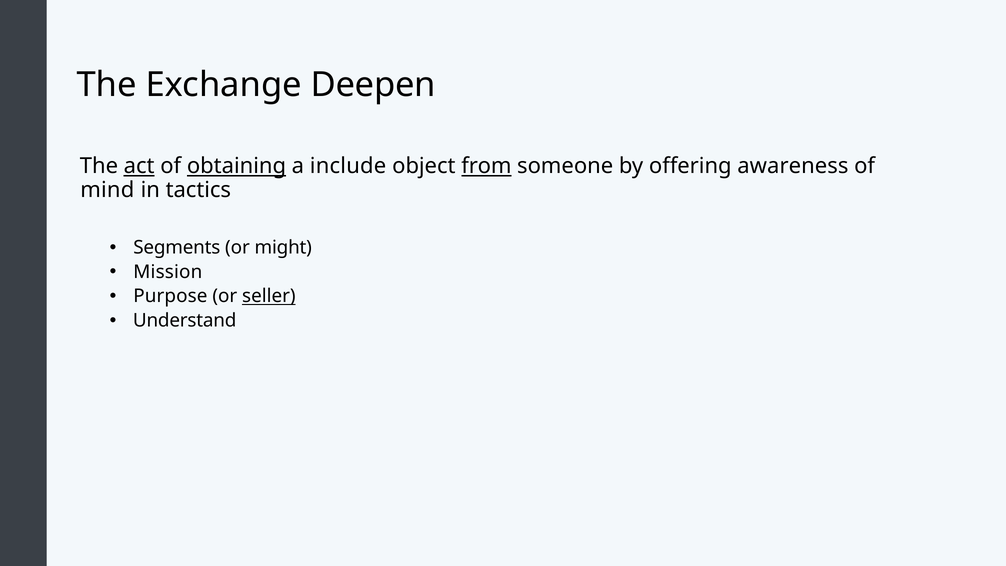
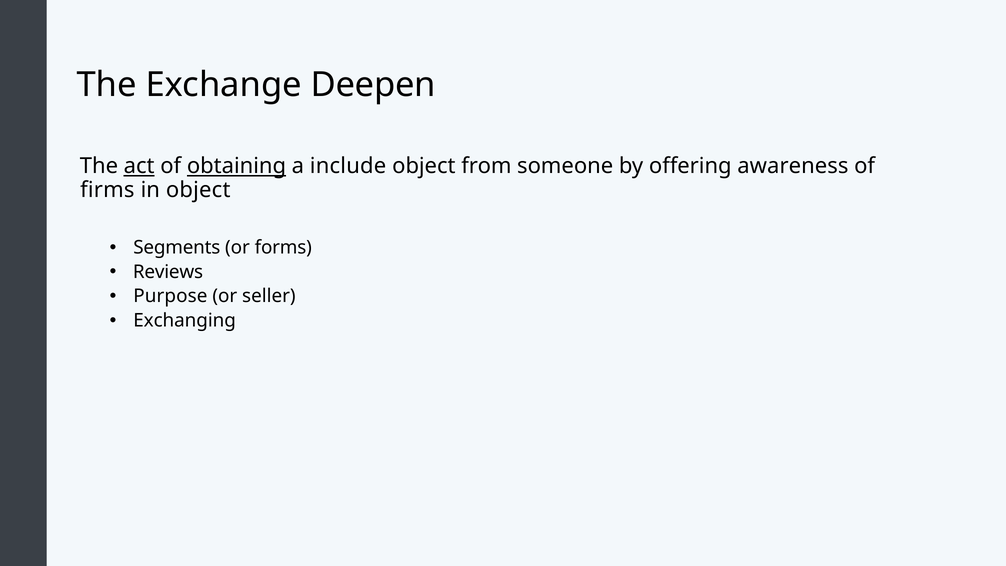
from underline: present -> none
mind: mind -> firms
in tactics: tactics -> object
might: might -> forms
Mission: Mission -> Reviews
seller underline: present -> none
Understand: Understand -> Exchanging
